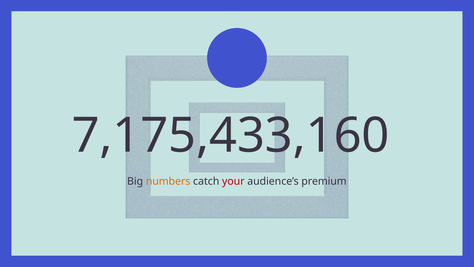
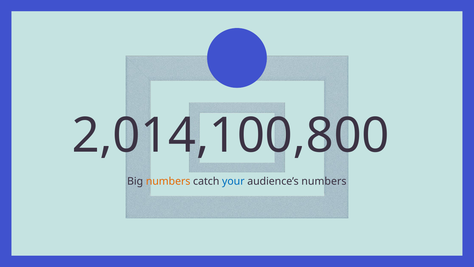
7,175,433,160: 7,175,433,160 -> 2,014,100,800
your colour: red -> blue
audience’s premium: premium -> numbers
